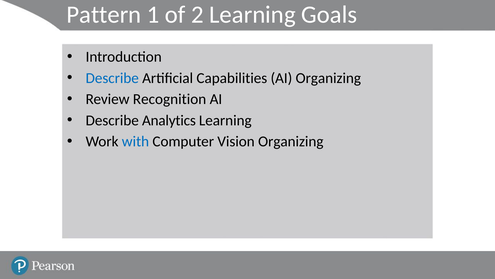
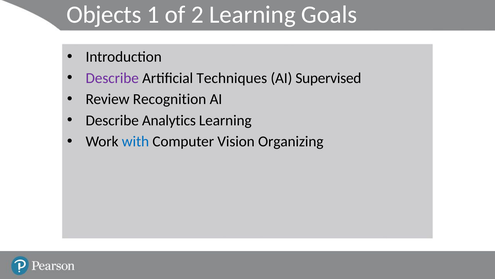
Pattern: Pattern -> Objects
Describe at (112, 78) colour: blue -> purple
Capabilities: Capabilities -> Techniques
AI Organizing: Organizing -> Supervised
